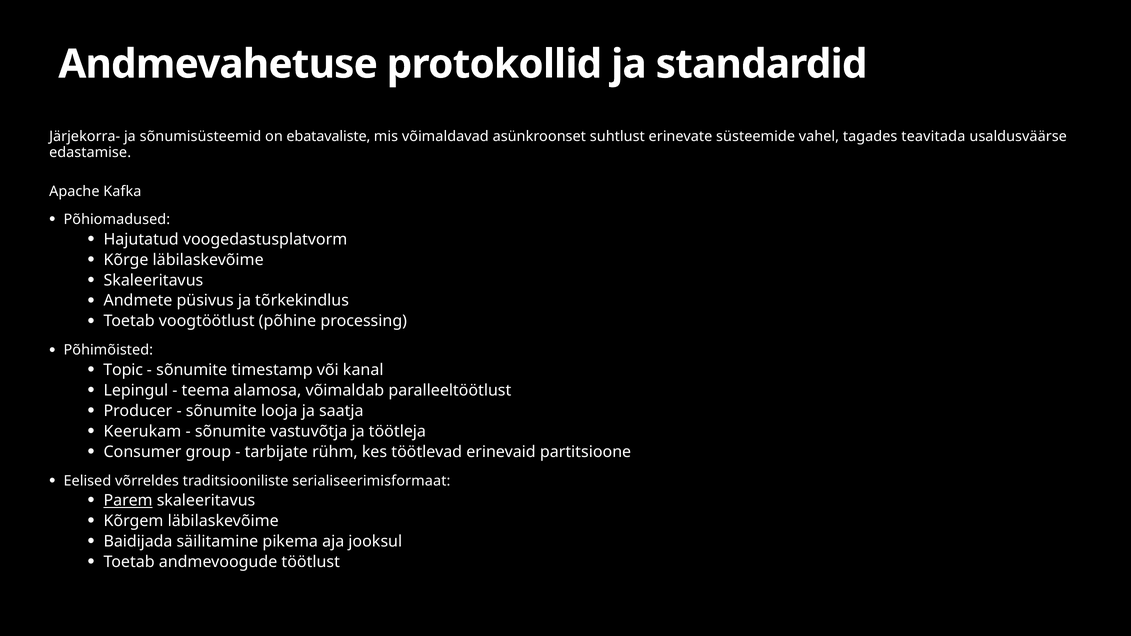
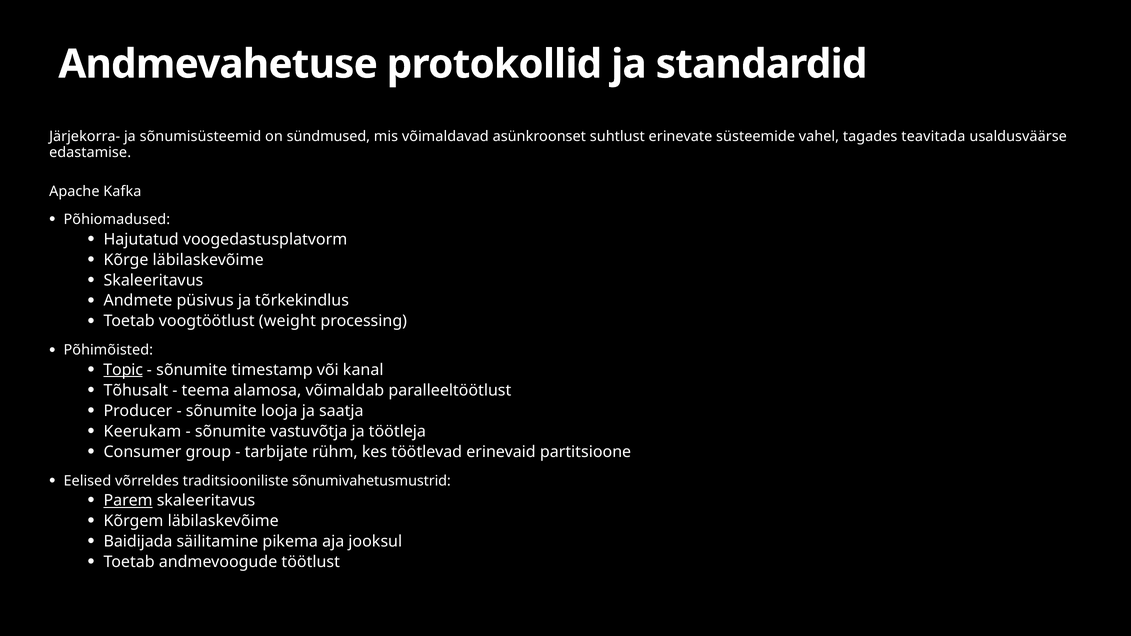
ebatavaliste: ebatavaliste -> sündmused
põhine: põhine -> weight
Topic underline: none -> present
Lepingul: Lepingul -> Tõhusalt
serialiseerimisformaat: serialiseerimisformaat -> sõnumivahetusmustrid
